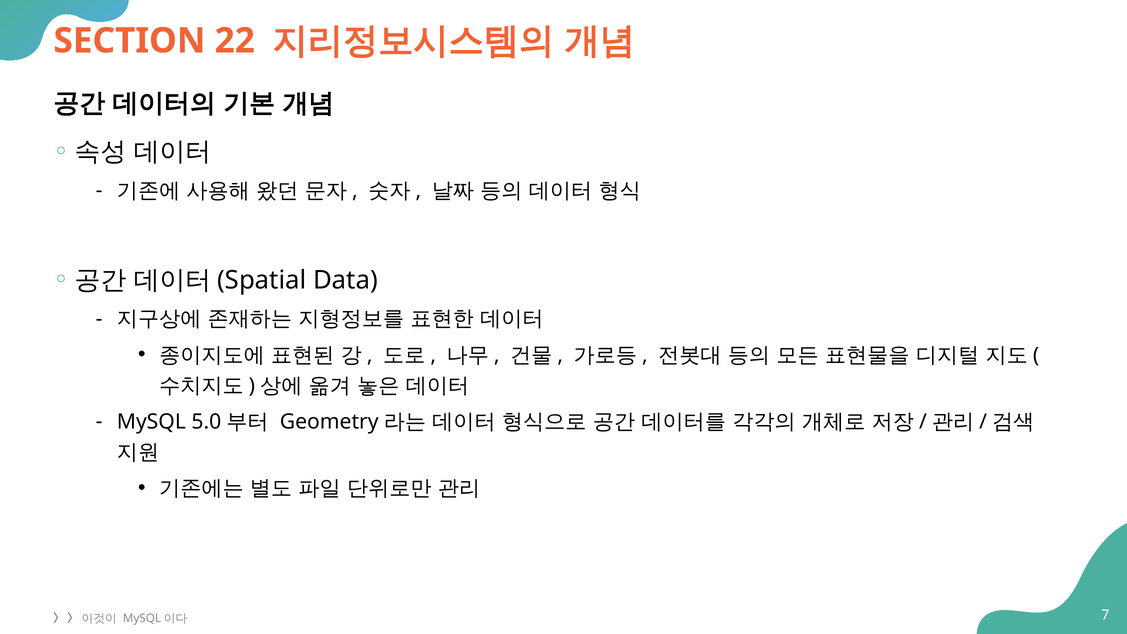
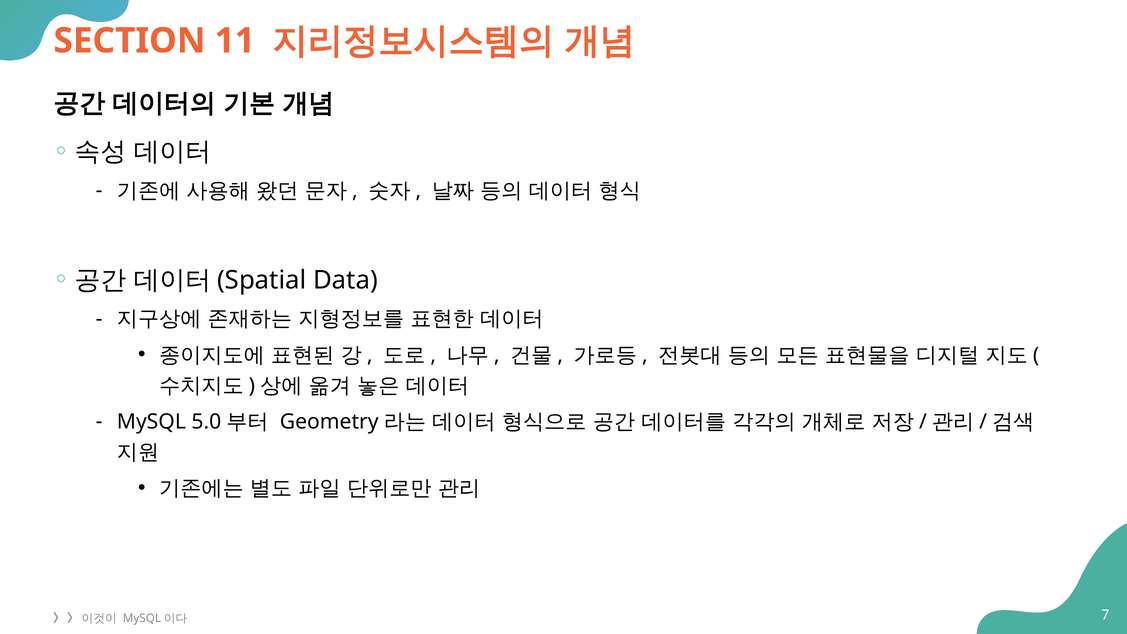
22: 22 -> 11
